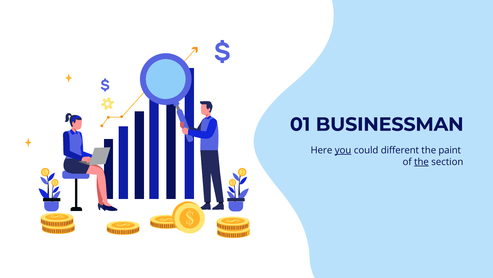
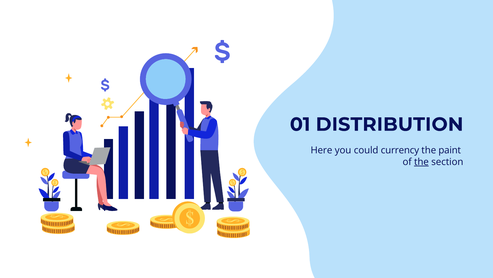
BUSINESSMAN: BUSINESSMAN -> DISTRIBUTION
you underline: present -> none
different: different -> currency
